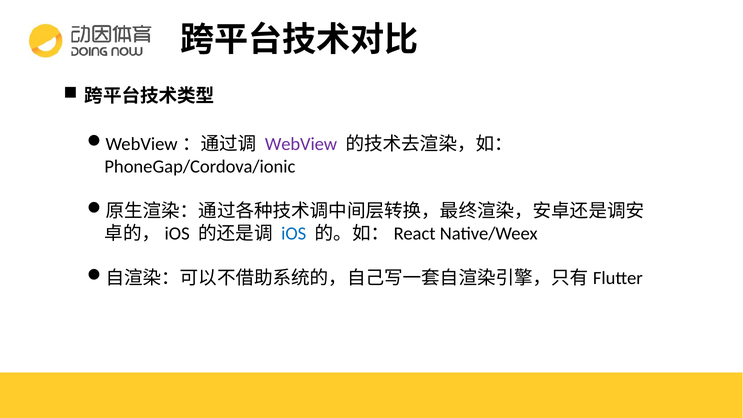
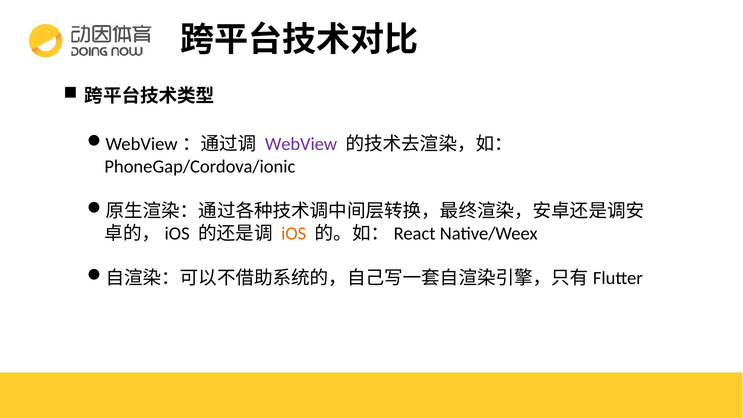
iOS colour: blue -> orange
